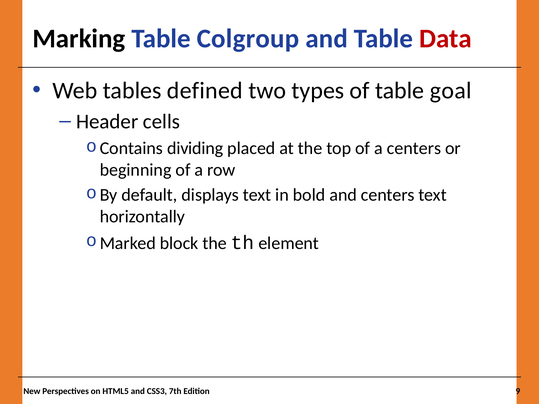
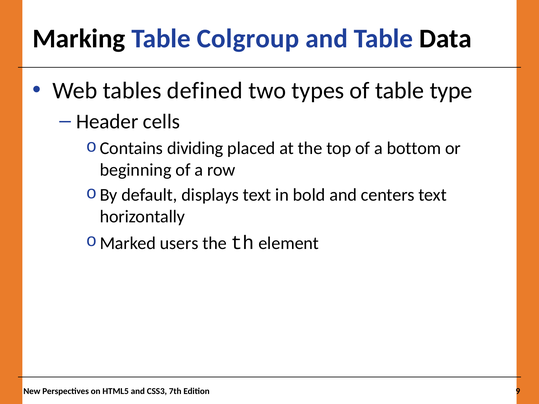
Data colour: red -> black
goal: goal -> type
a centers: centers -> bottom
block: block -> users
